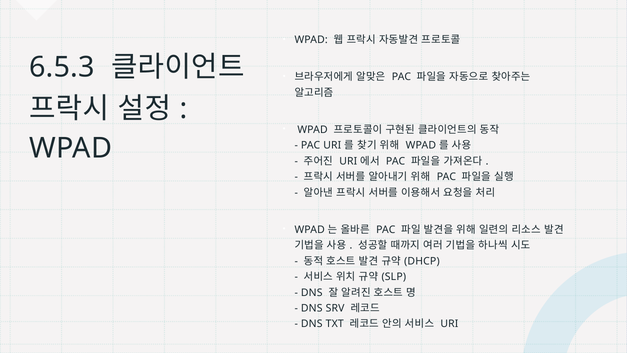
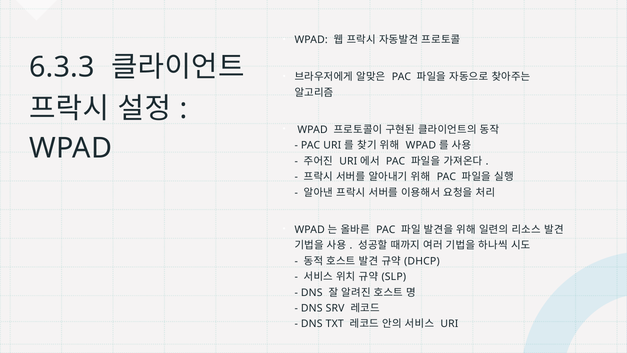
6.5.3: 6.5.3 -> 6.3.3
